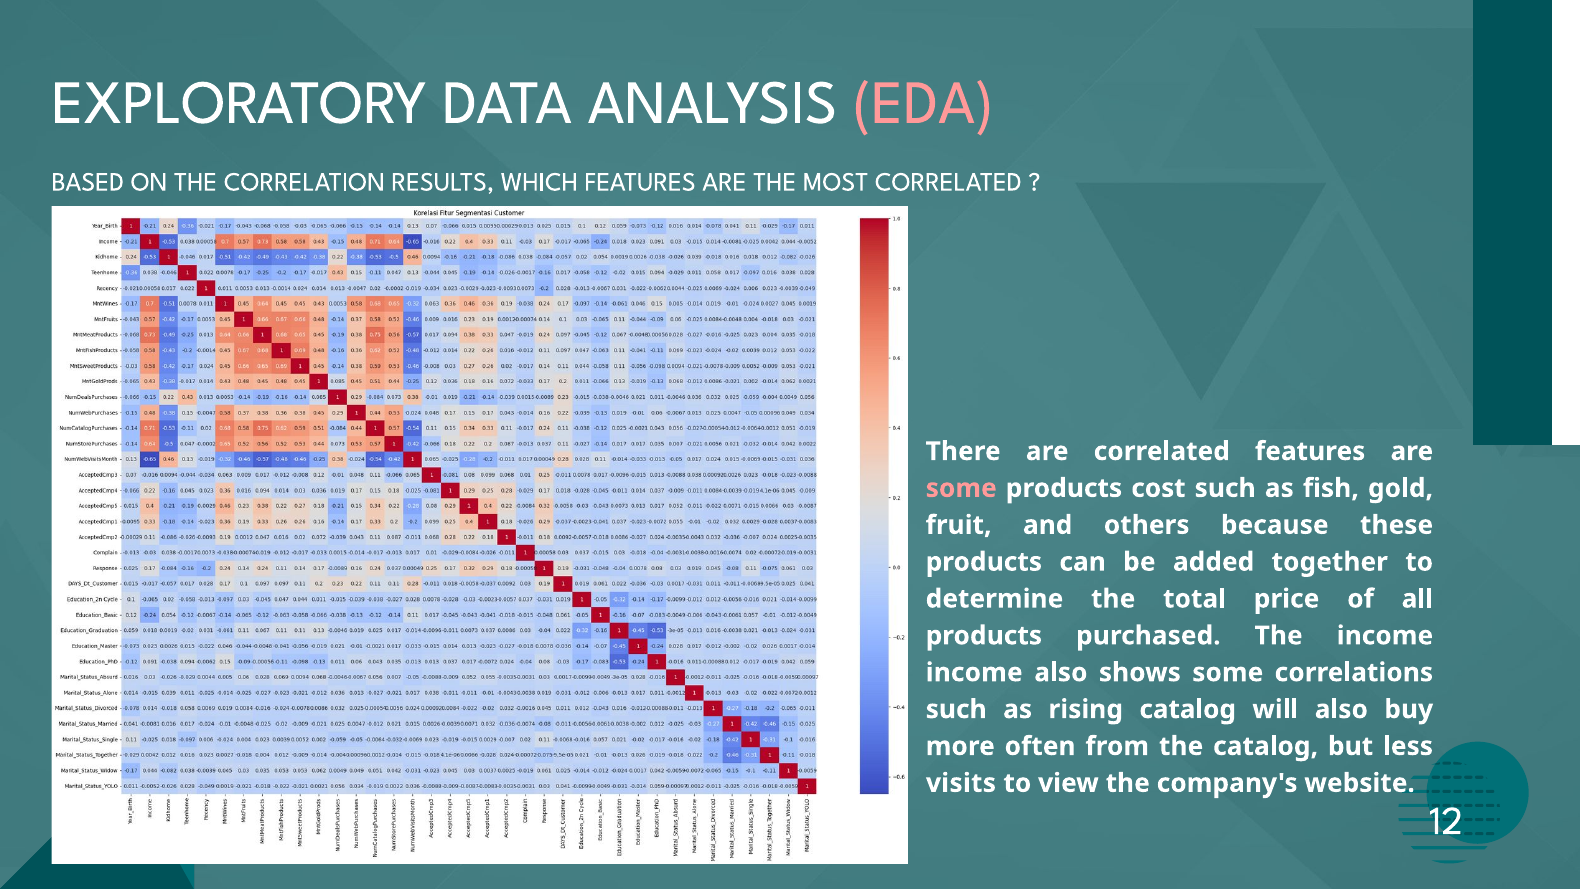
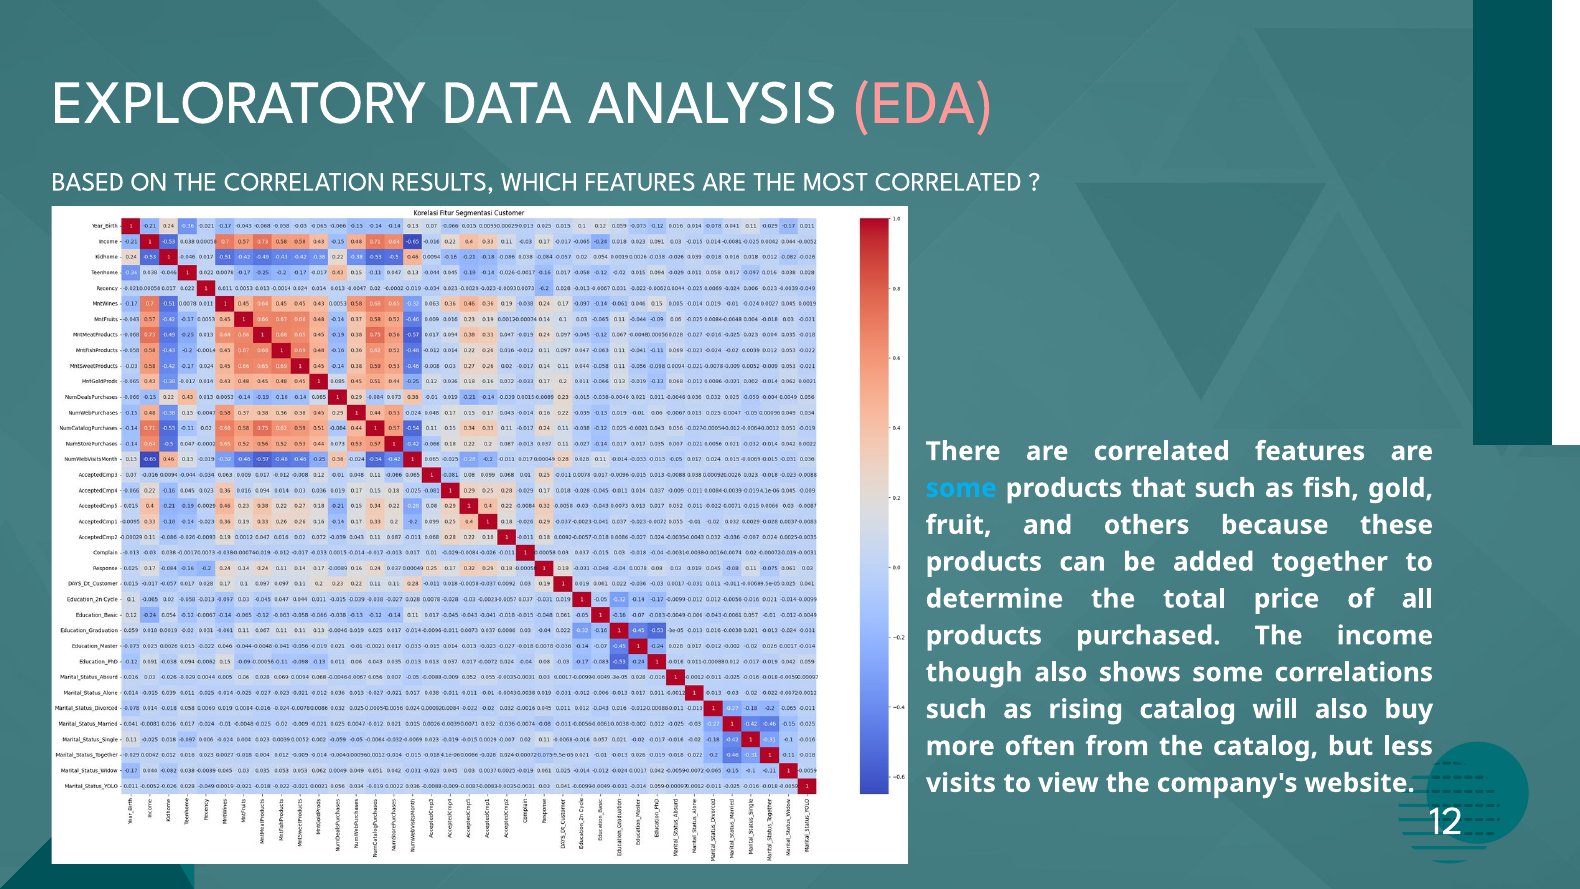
some at (961, 488) colour: pink -> light blue
cost: cost -> that
income at (974, 672): income -> though
